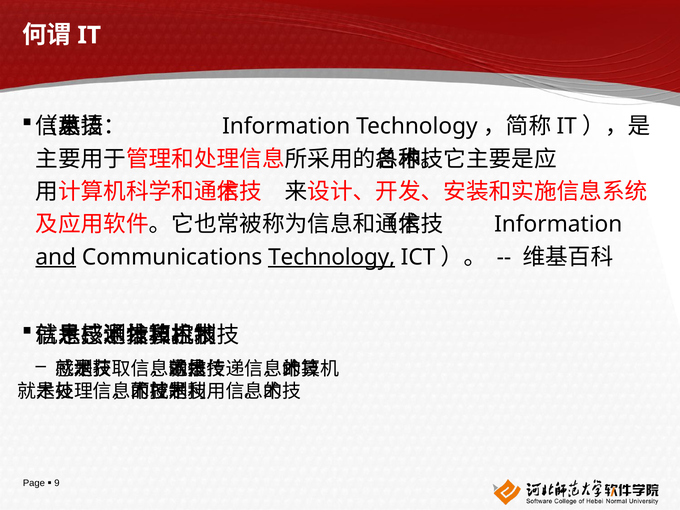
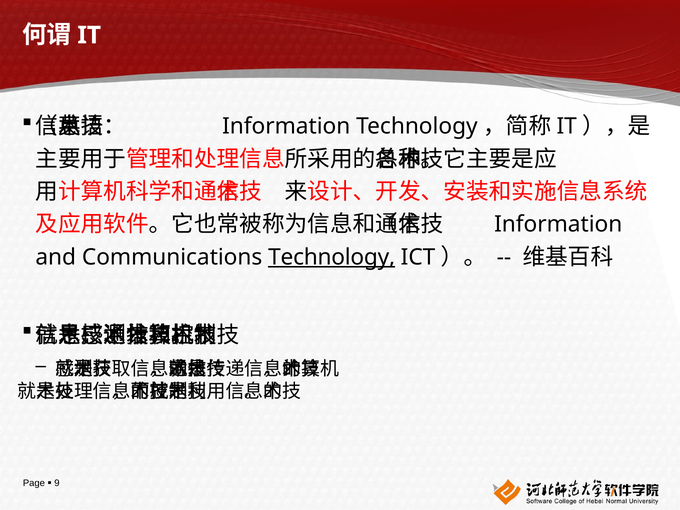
and underline: present -> none
